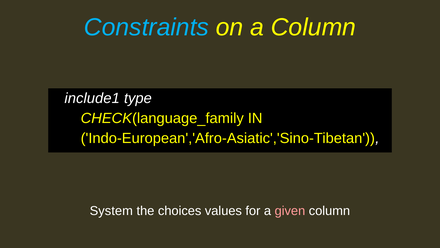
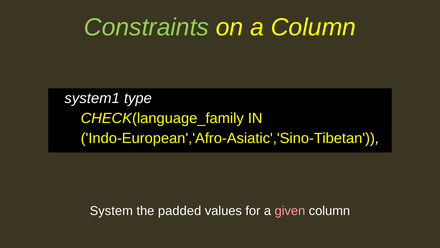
Constraints colour: light blue -> light green
include1: include1 -> system1
choices: choices -> padded
